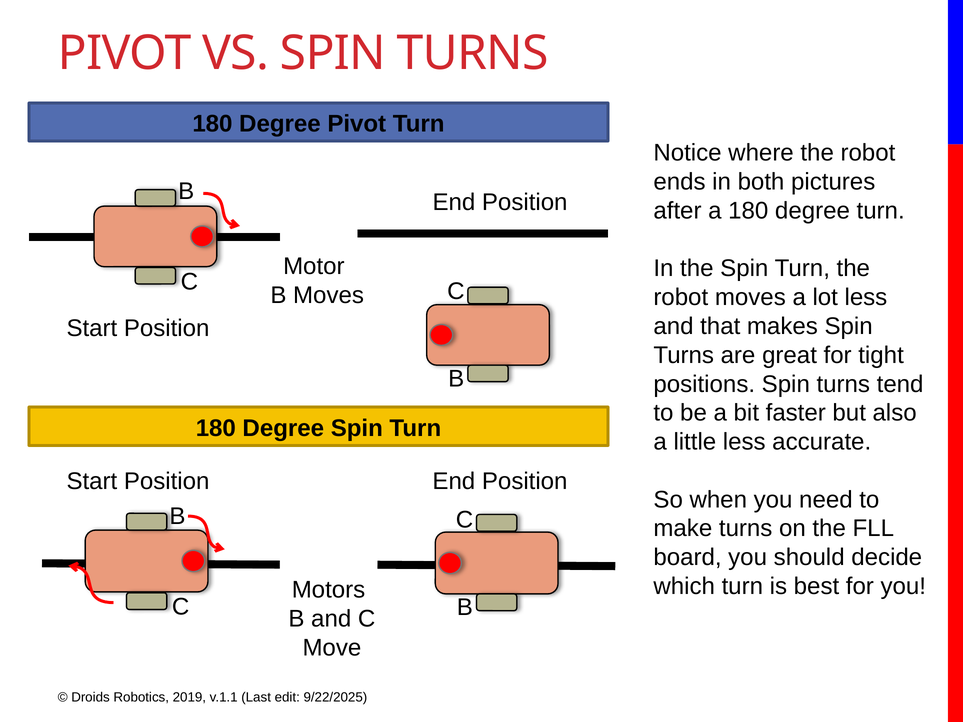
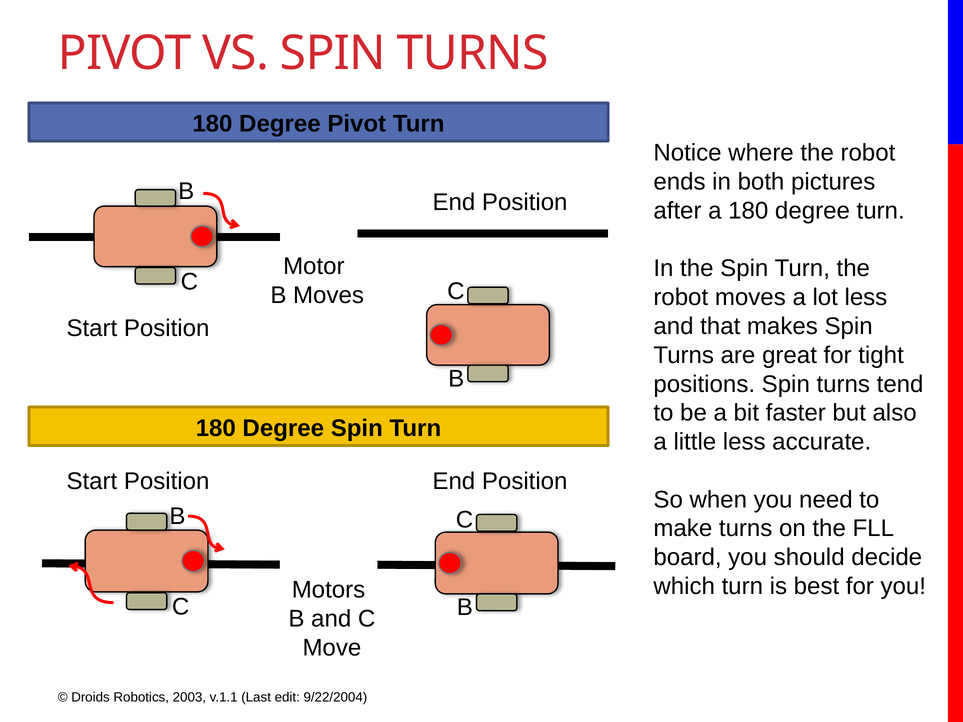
2019: 2019 -> 2003
9/22/2025: 9/22/2025 -> 9/22/2004
